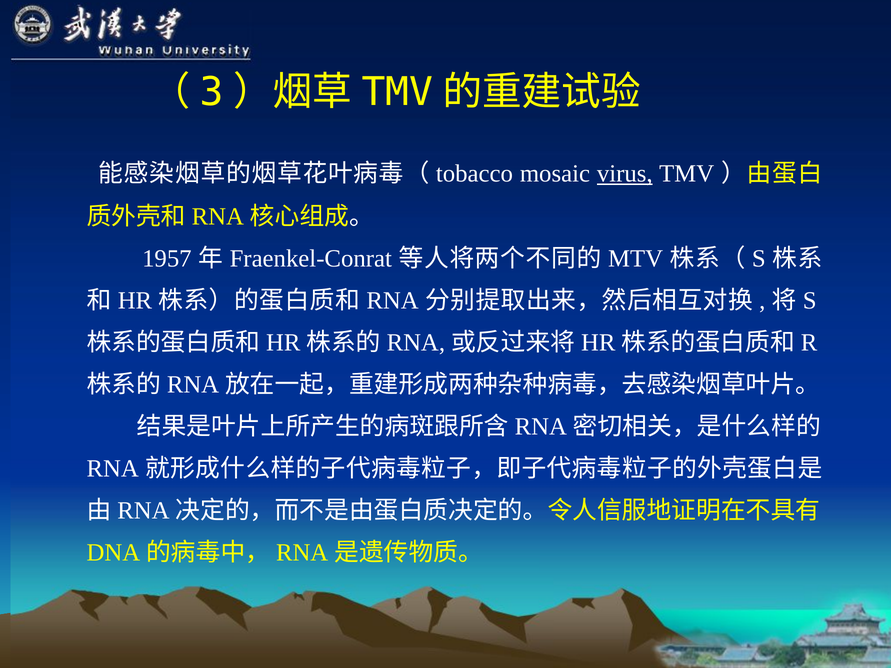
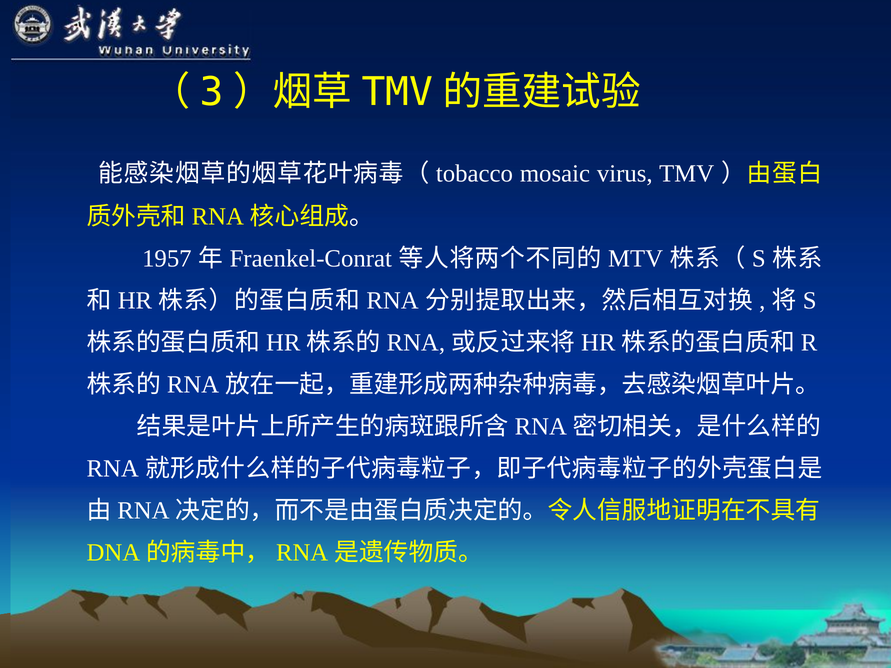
virus underline: present -> none
